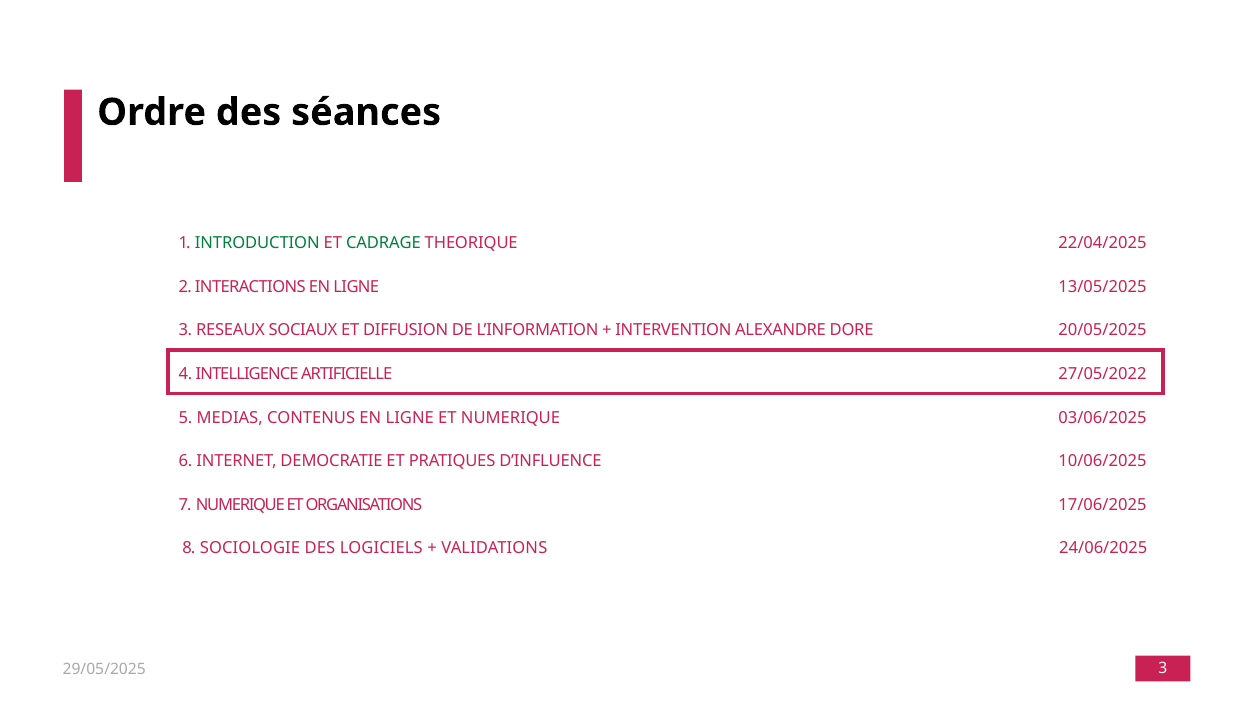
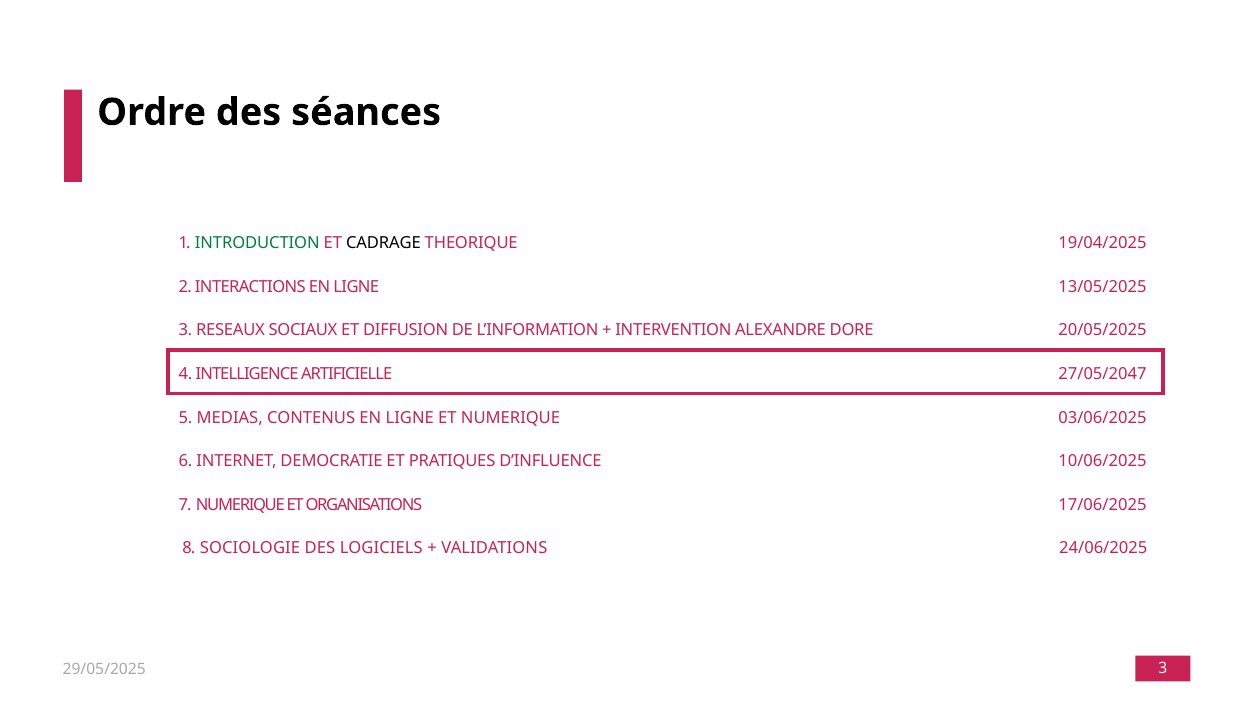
CADRAGE colour: green -> black
22/04/2025: 22/04/2025 -> 19/04/2025
27/05/2022: 27/05/2022 -> 27/05/2047
